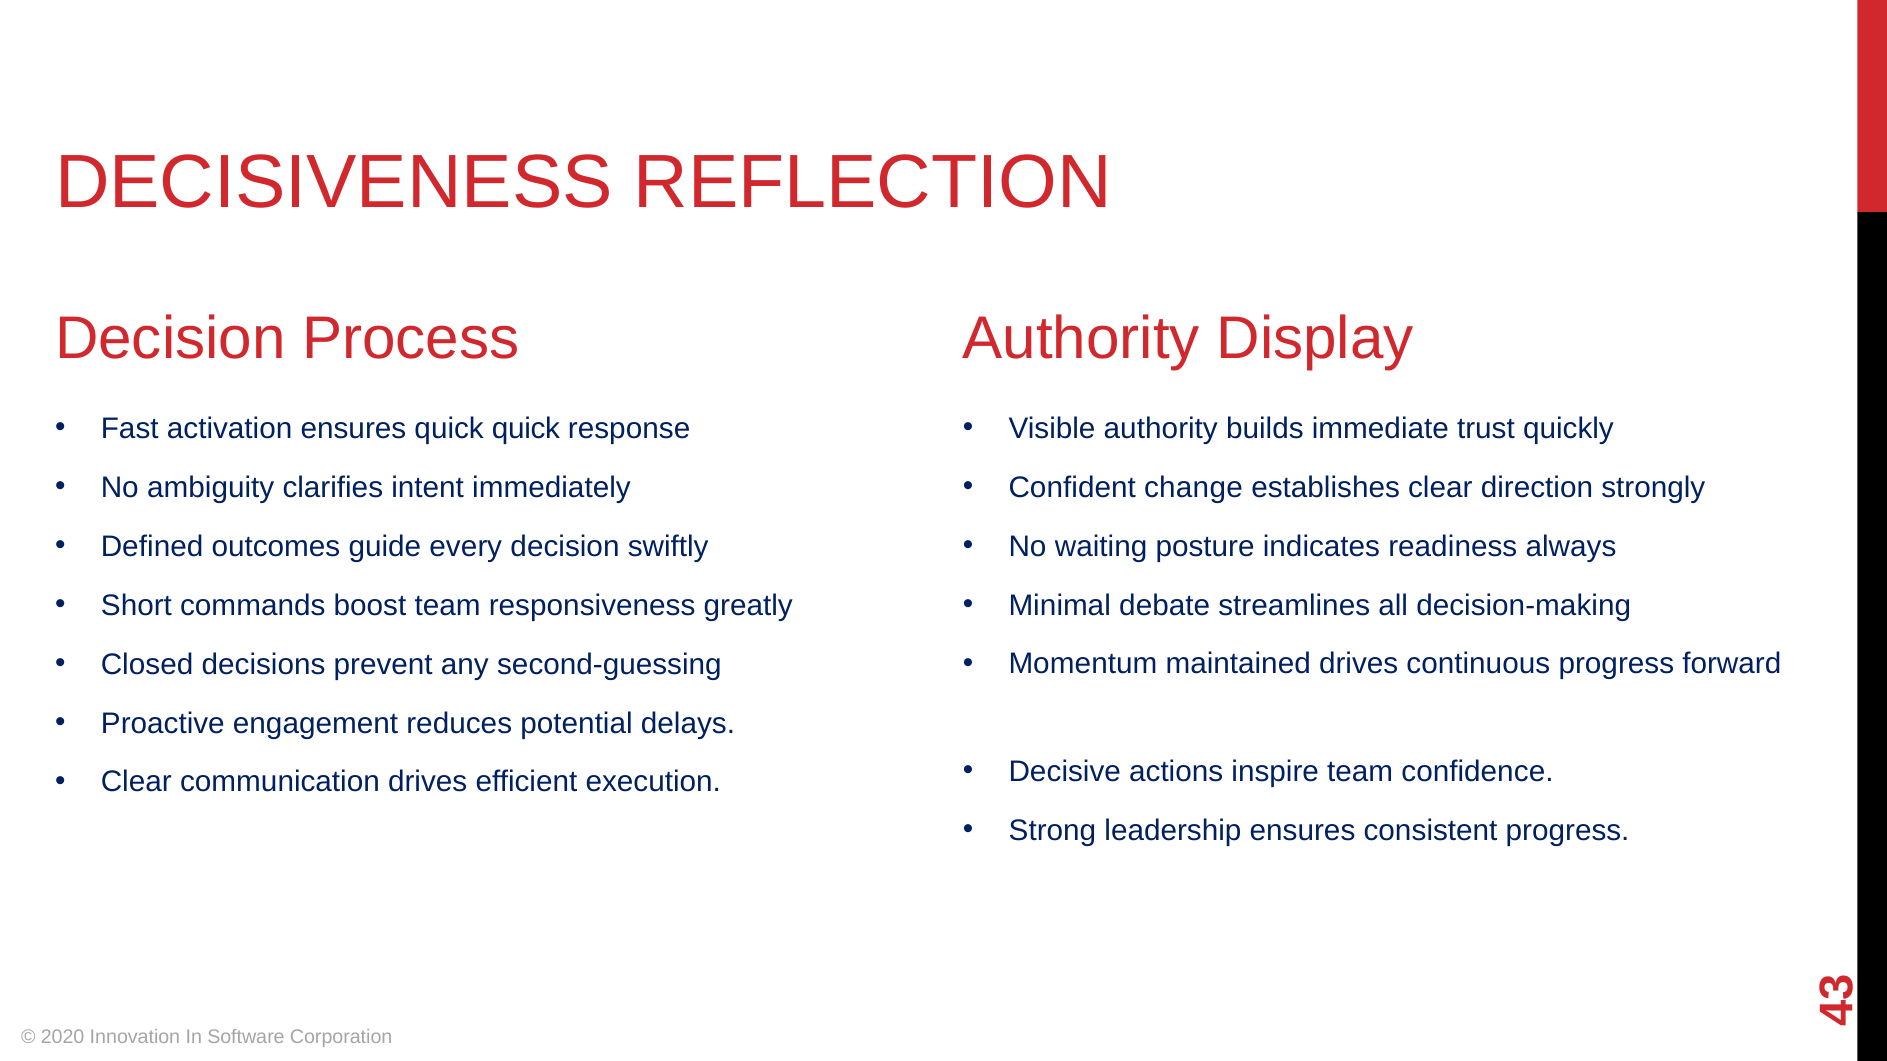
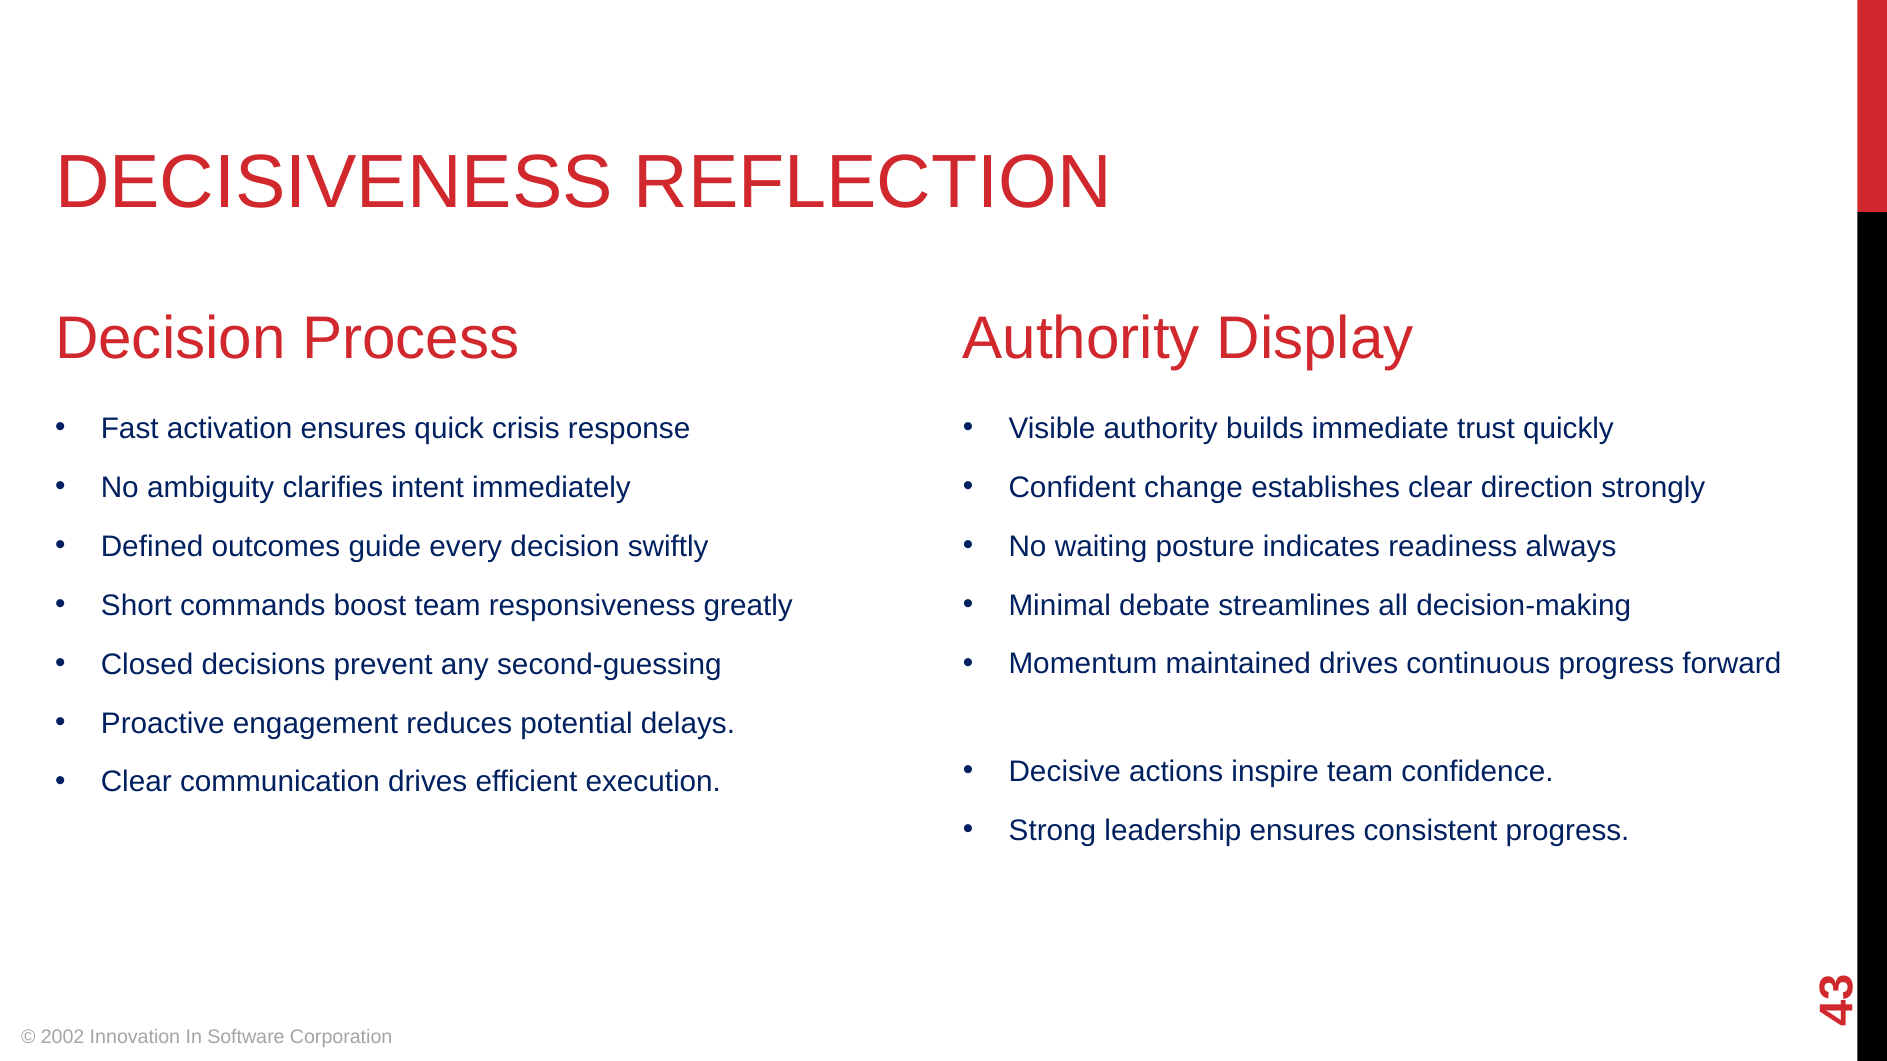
quick quick: quick -> crisis
2020: 2020 -> 2002
